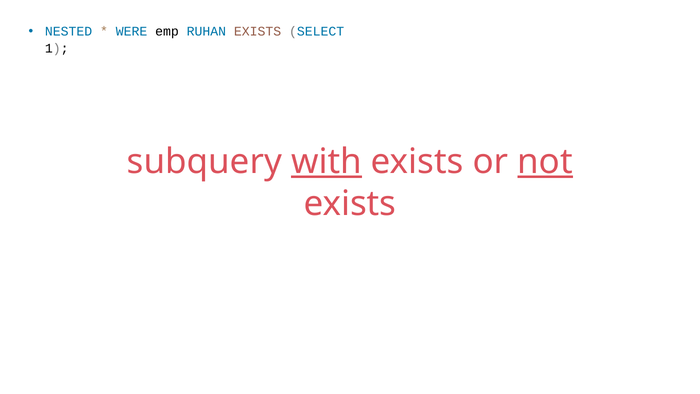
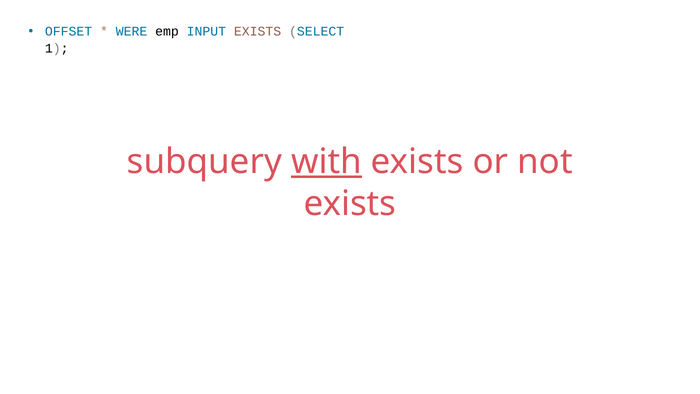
NESTED: NESTED -> OFFSET
RUHAN: RUHAN -> INPUT
not underline: present -> none
